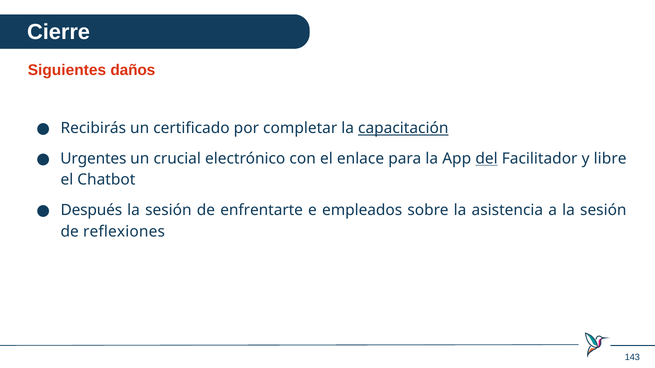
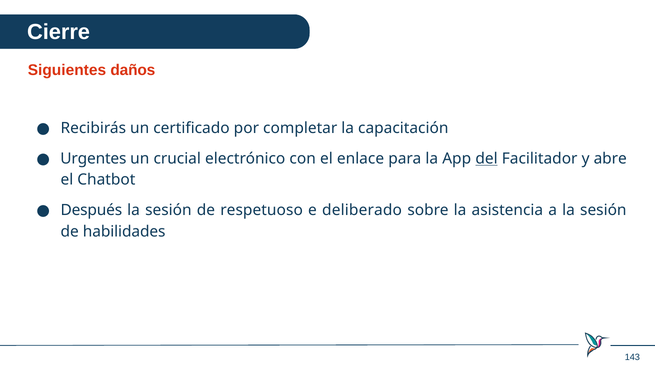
capacitación underline: present -> none
libre: libre -> abre
enfrentarte: enfrentarte -> respetuoso
empleados: empleados -> deliberado
reflexiones: reflexiones -> habilidades
